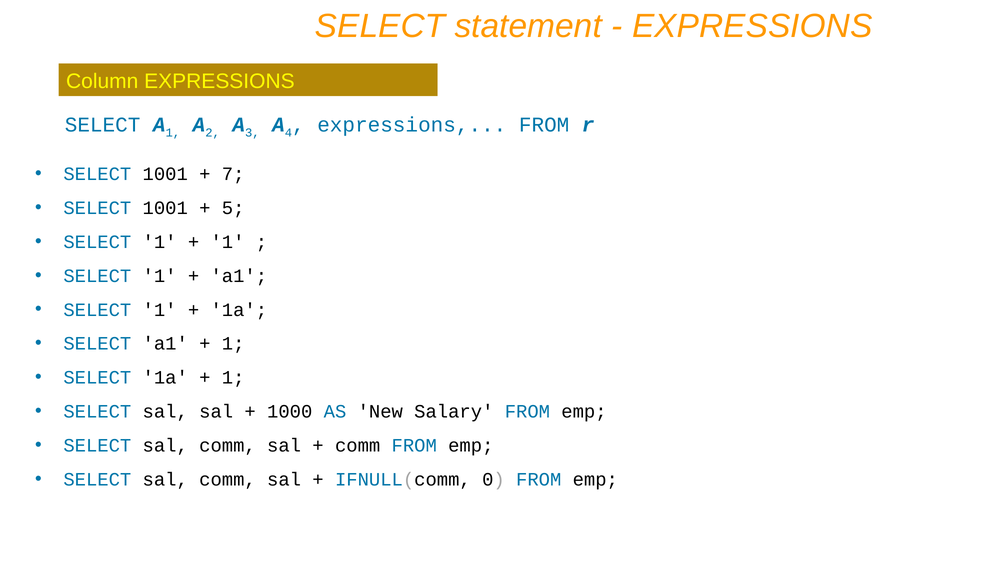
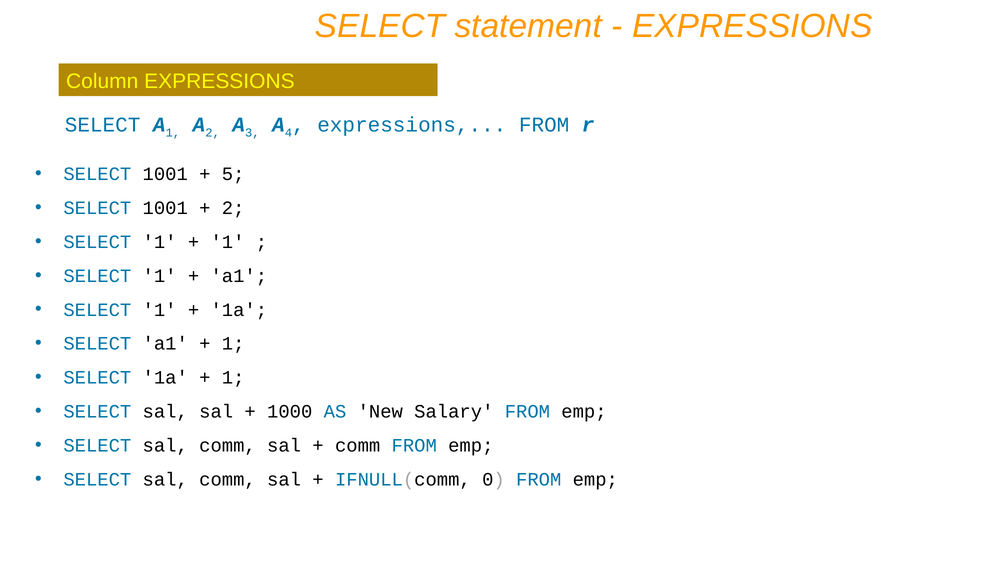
7: 7 -> 5
5 at (233, 208): 5 -> 2
